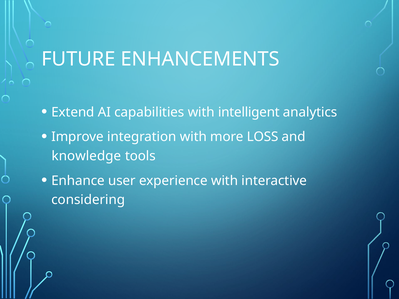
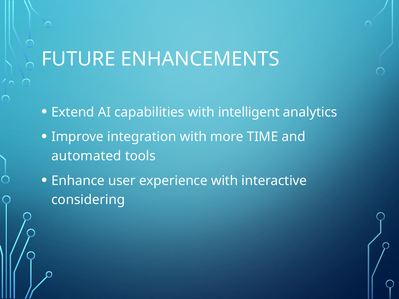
LOSS: LOSS -> TIME
knowledge: knowledge -> automated
